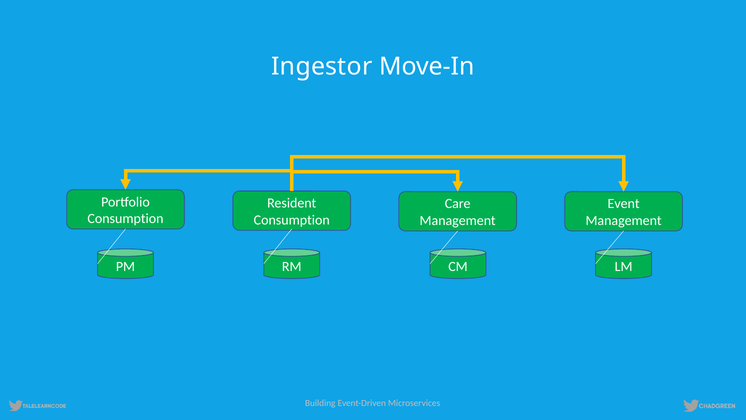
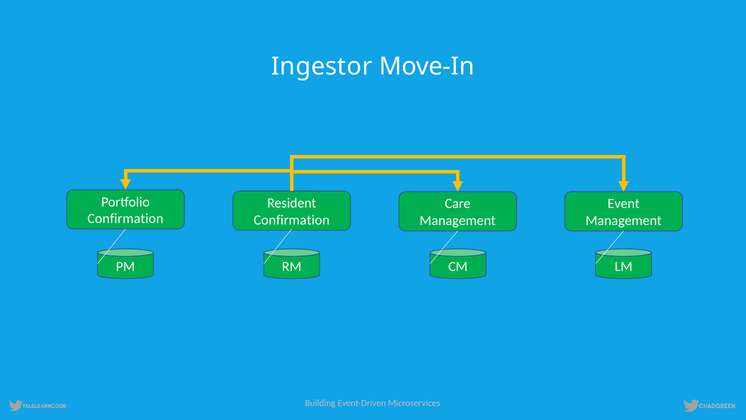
Consumption at (125, 219): Consumption -> Confirmation
Consumption at (292, 220): Consumption -> Confirmation
